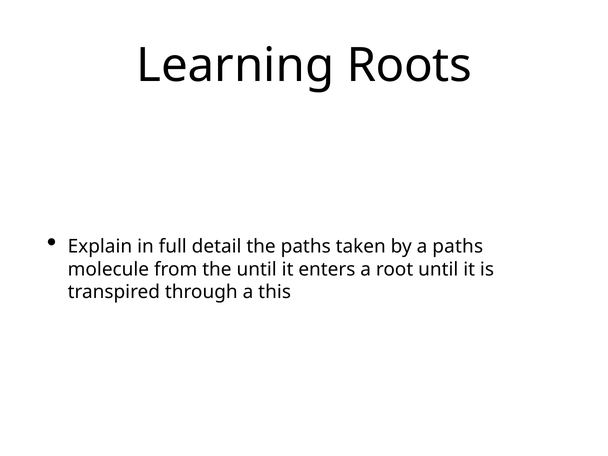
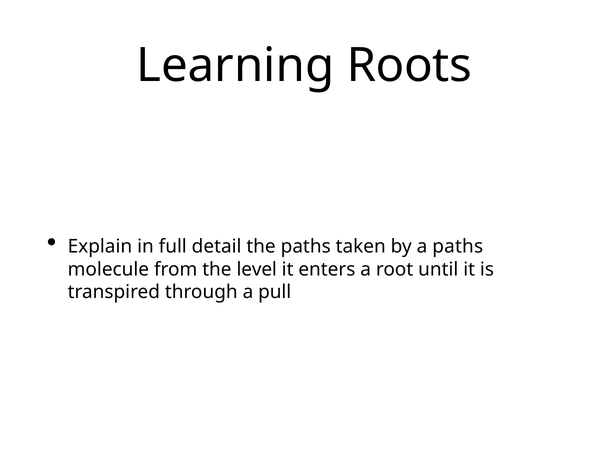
the until: until -> level
this: this -> pull
